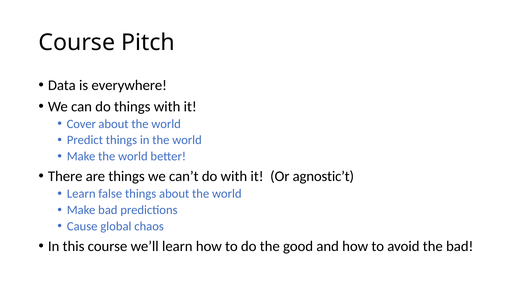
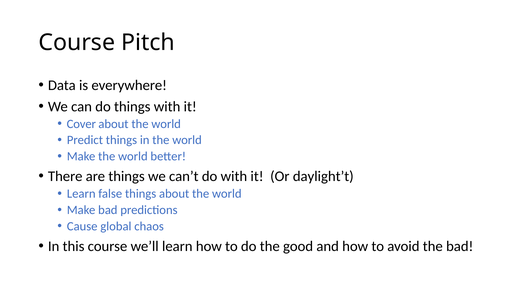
agnostic’t: agnostic’t -> daylight’t
